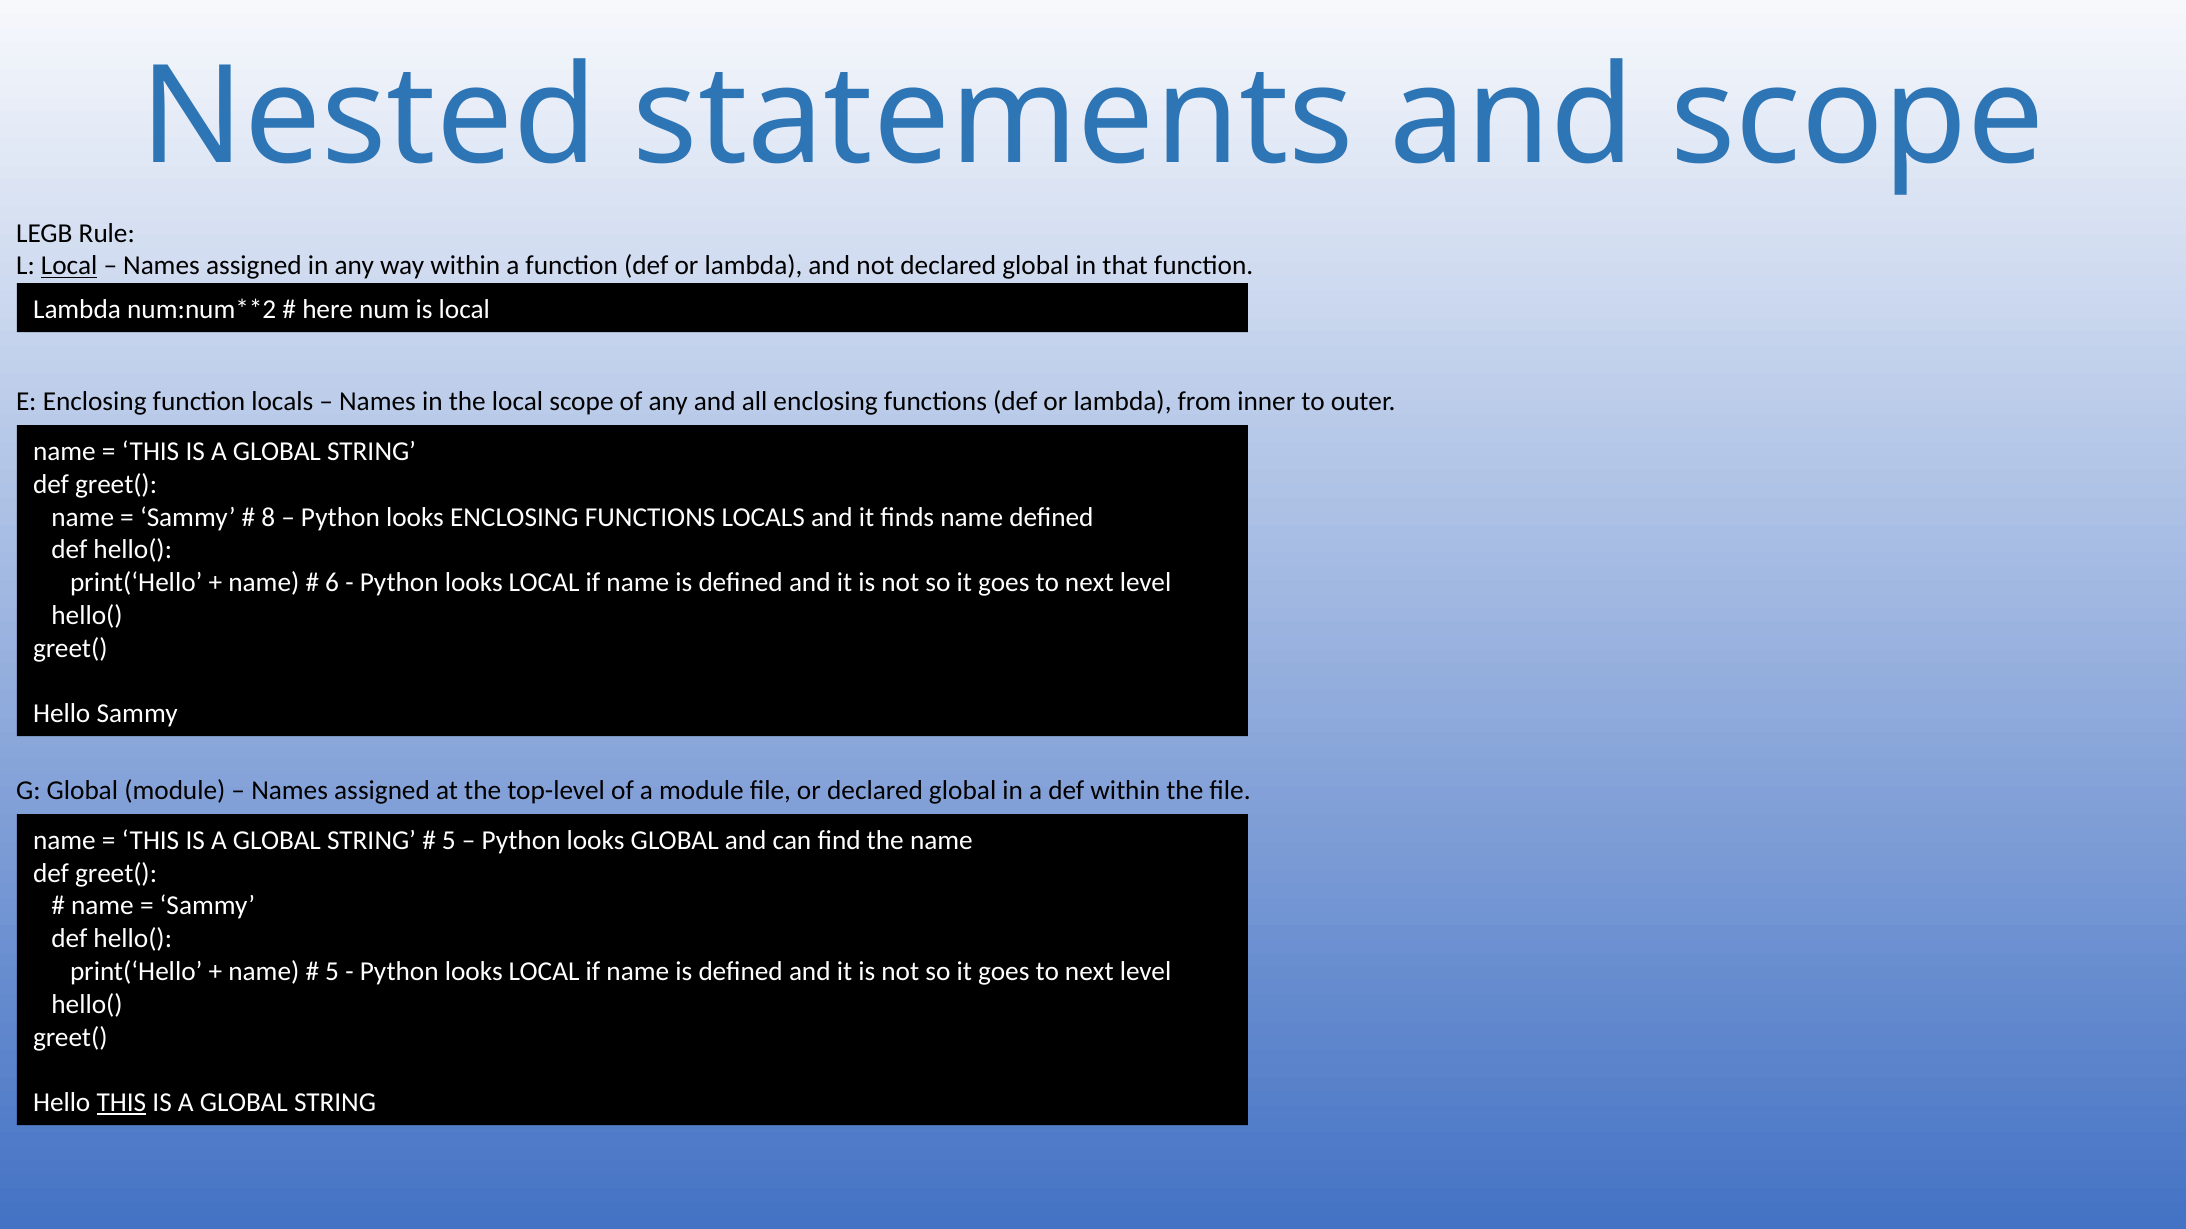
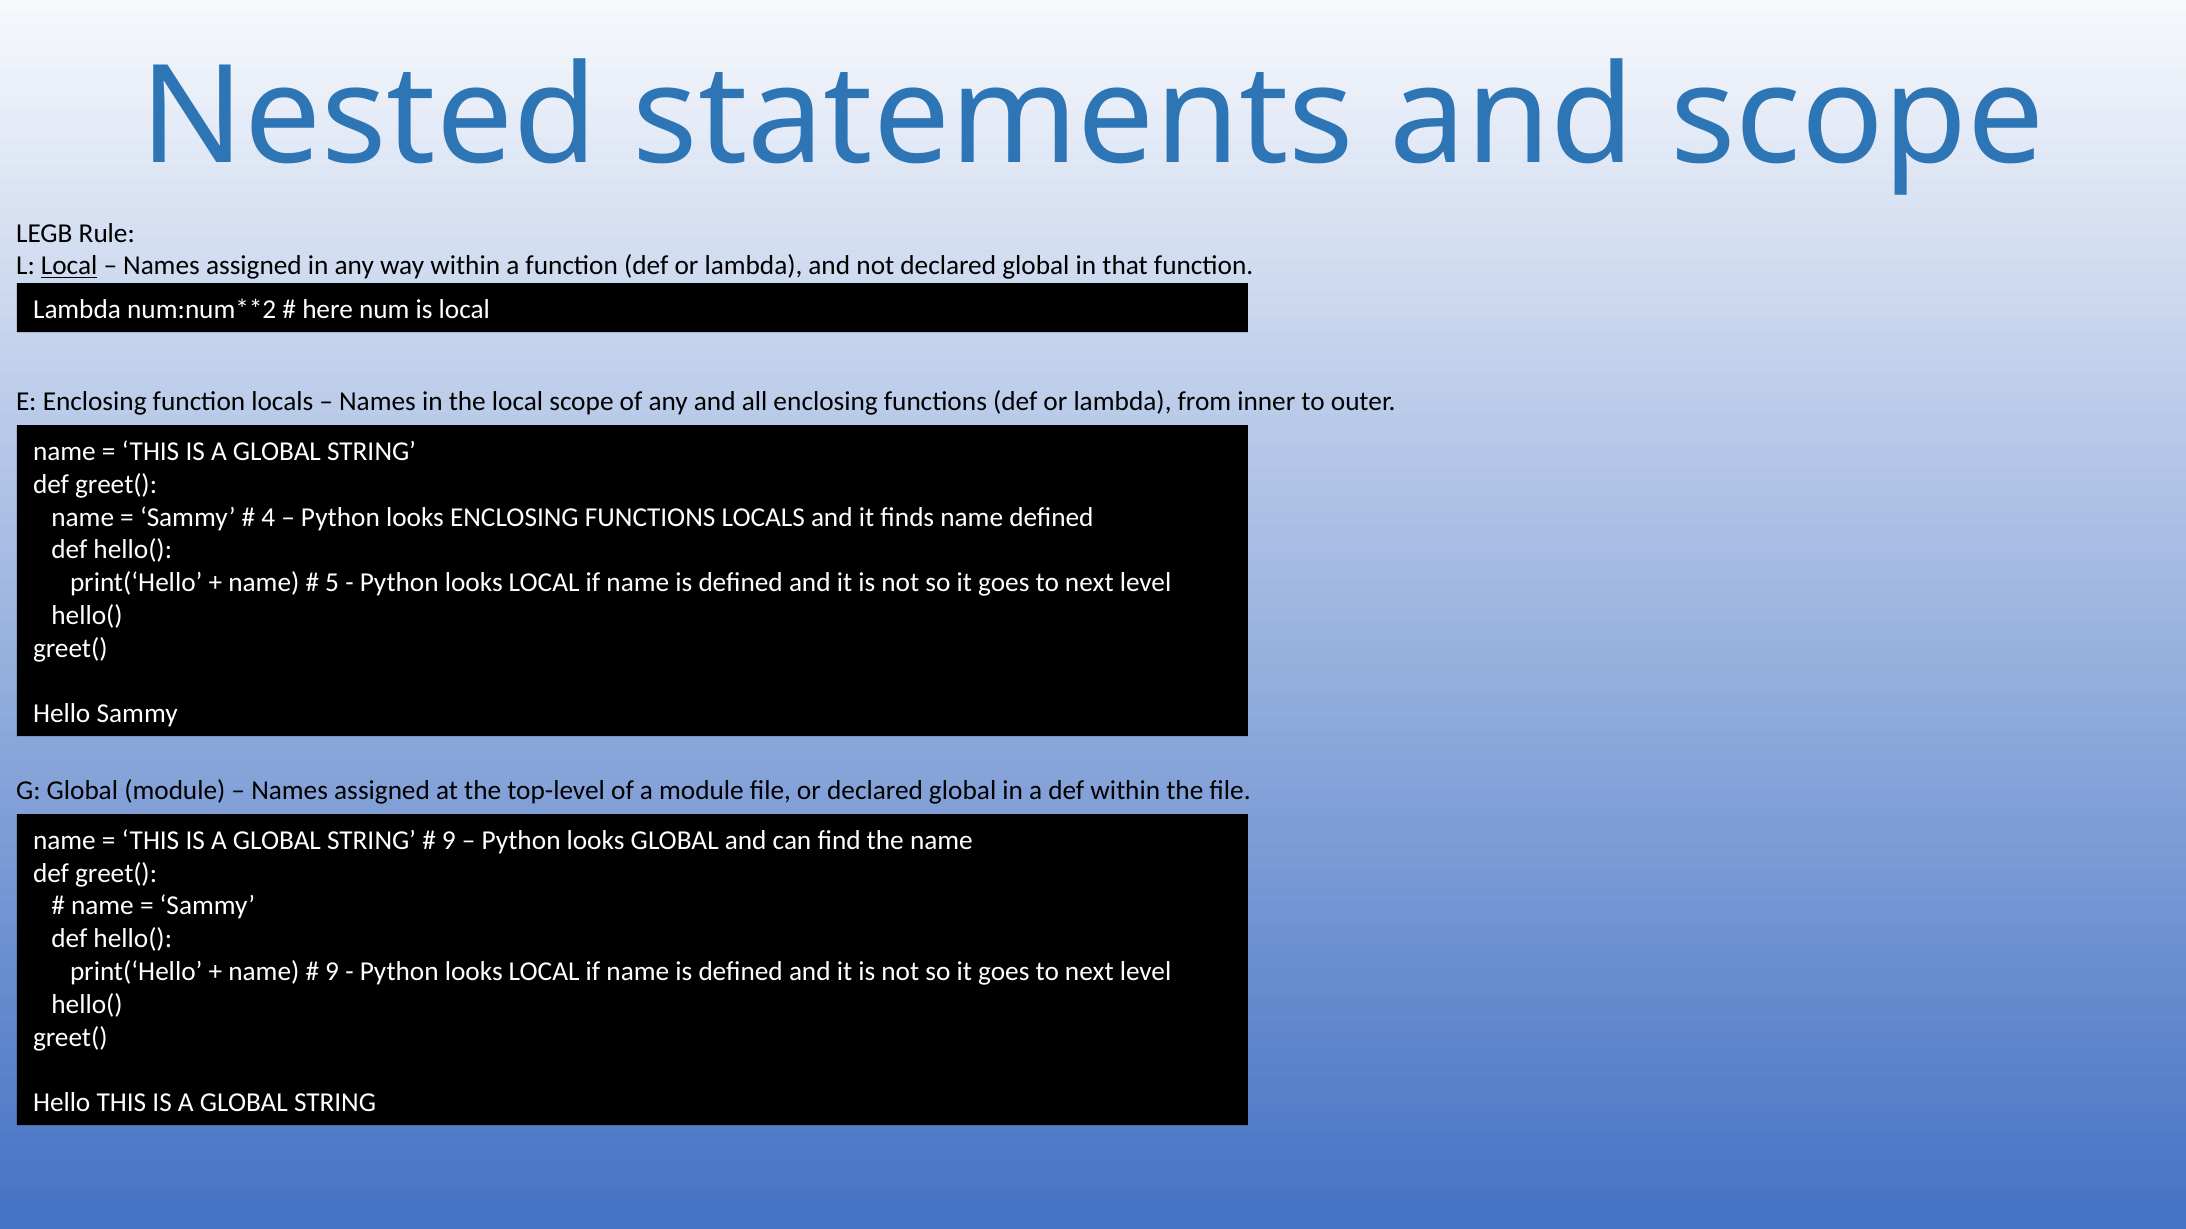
8: 8 -> 4
6: 6 -> 5
5 at (449, 841): 5 -> 9
5 at (332, 972): 5 -> 9
THIS at (121, 1103) underline: present -> none
